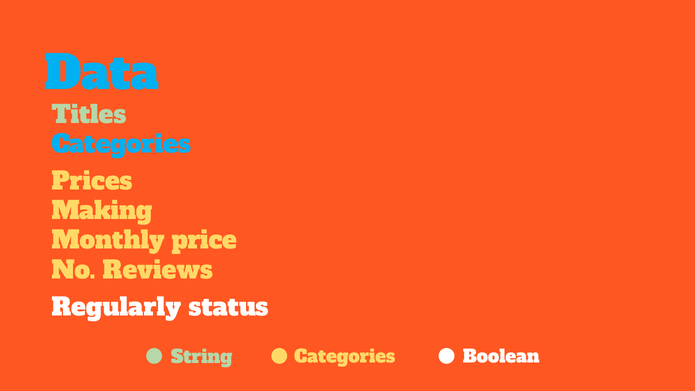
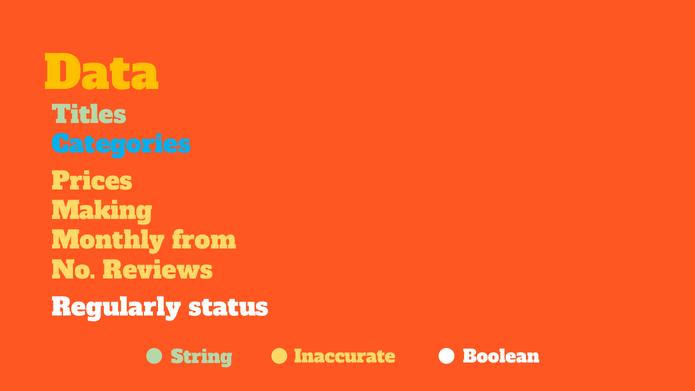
Data colour: light blue -> yellow
price: price -> from
String Categories: Categories -> Inaccurate
